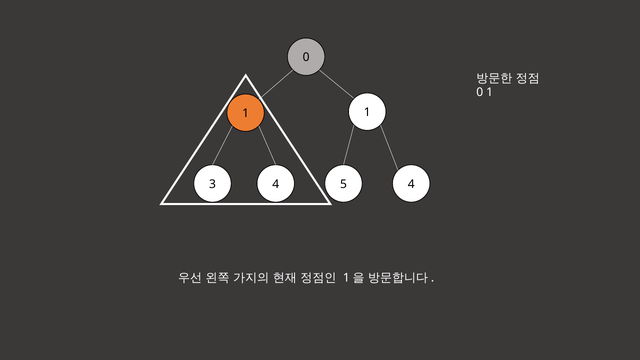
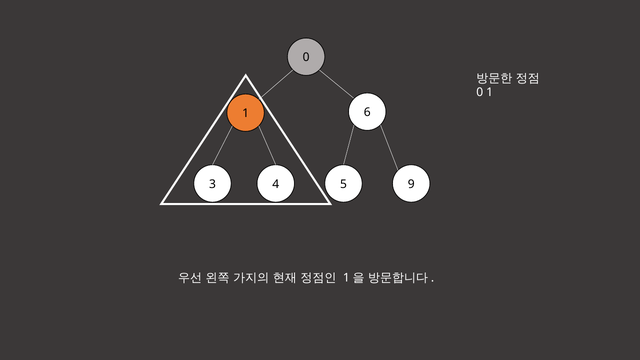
1 at (367, 112): 1 -> 6
4 at (411, 184): 4 -> 9
